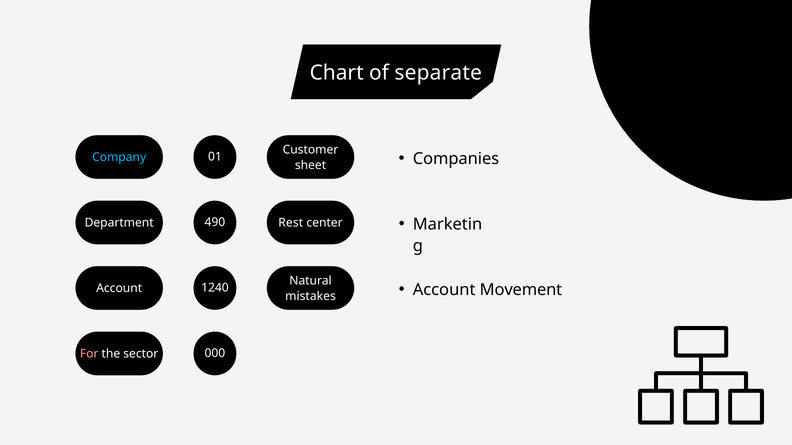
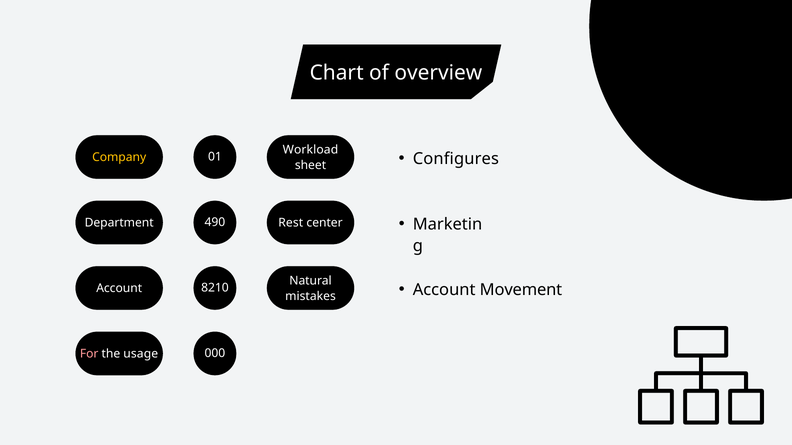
separate: separate -> overview
Customer: Customer -> Workload
Companies: Companies -> Configures
Company colour: light blue -> yellow
1240: 1240 -> 8210
sector: sector -> usage
